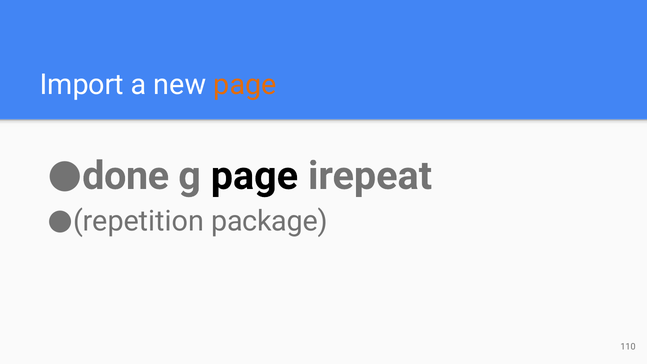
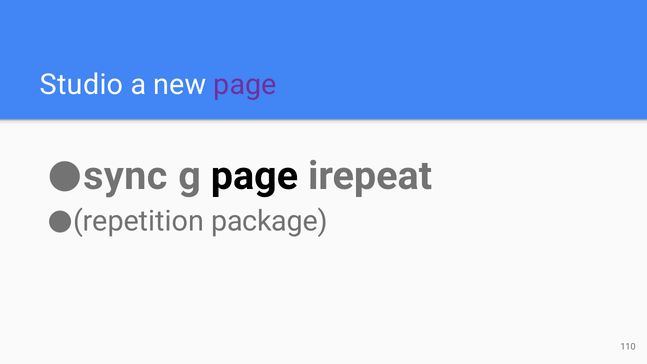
Import: Import -> Studio
page at (245, 85) colour: orange -> purple
done: done -> sync
